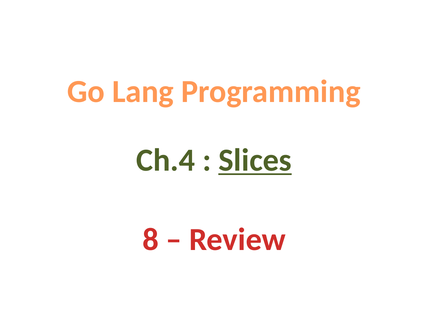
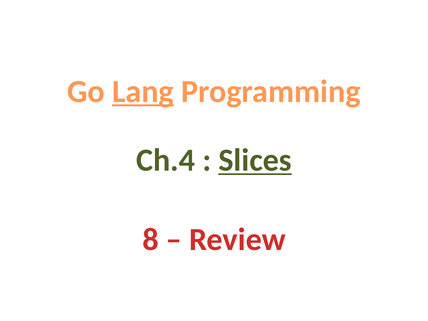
Lang underline: none -> present
